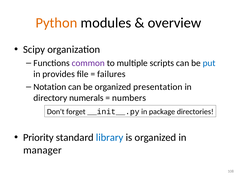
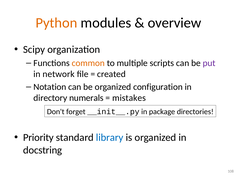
common colour: purple -> orange
put colour: blue -> purple
provides: provides -> network
failures: failures -> created
presentation: presentation -> configuration
numbers: numbers -> mistakes
manager: manager -> docstring
